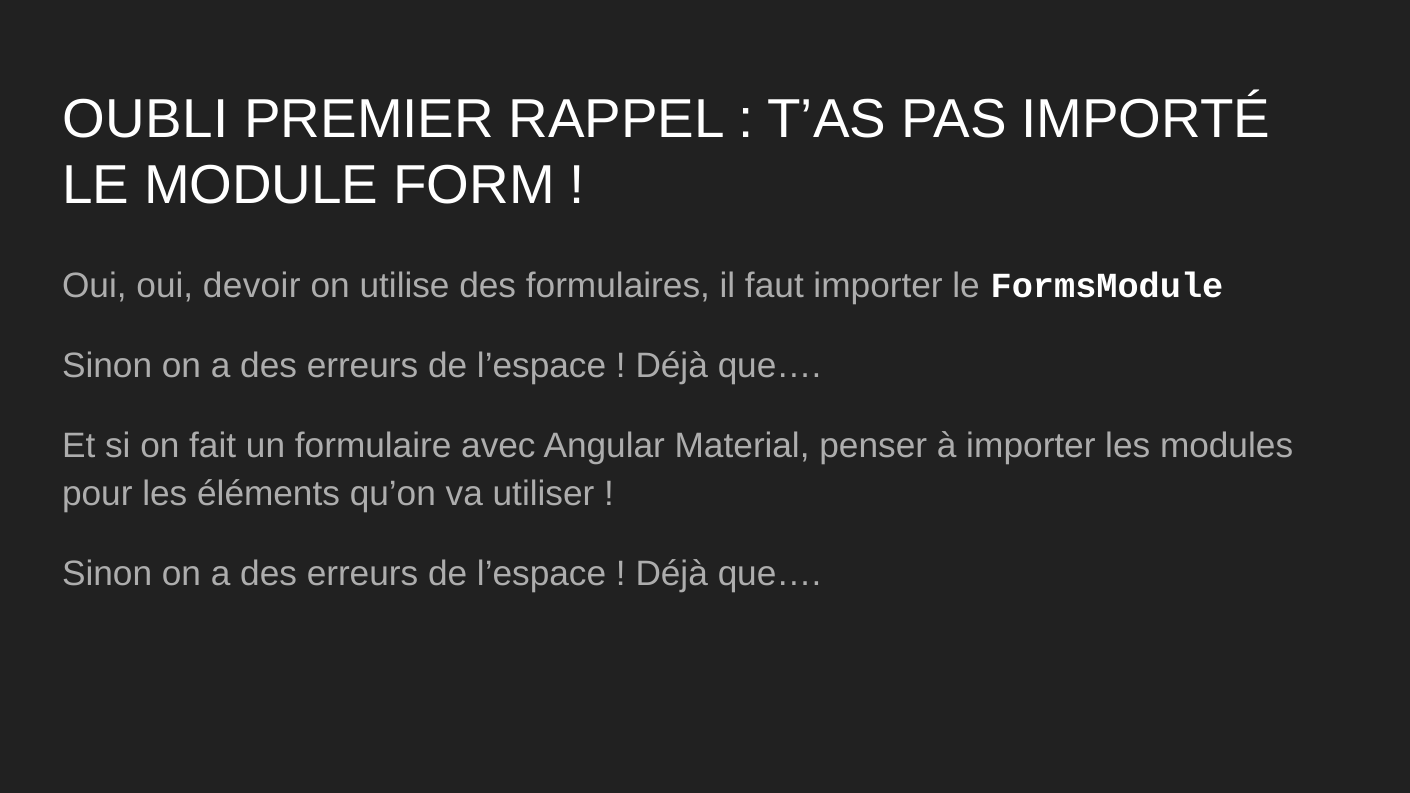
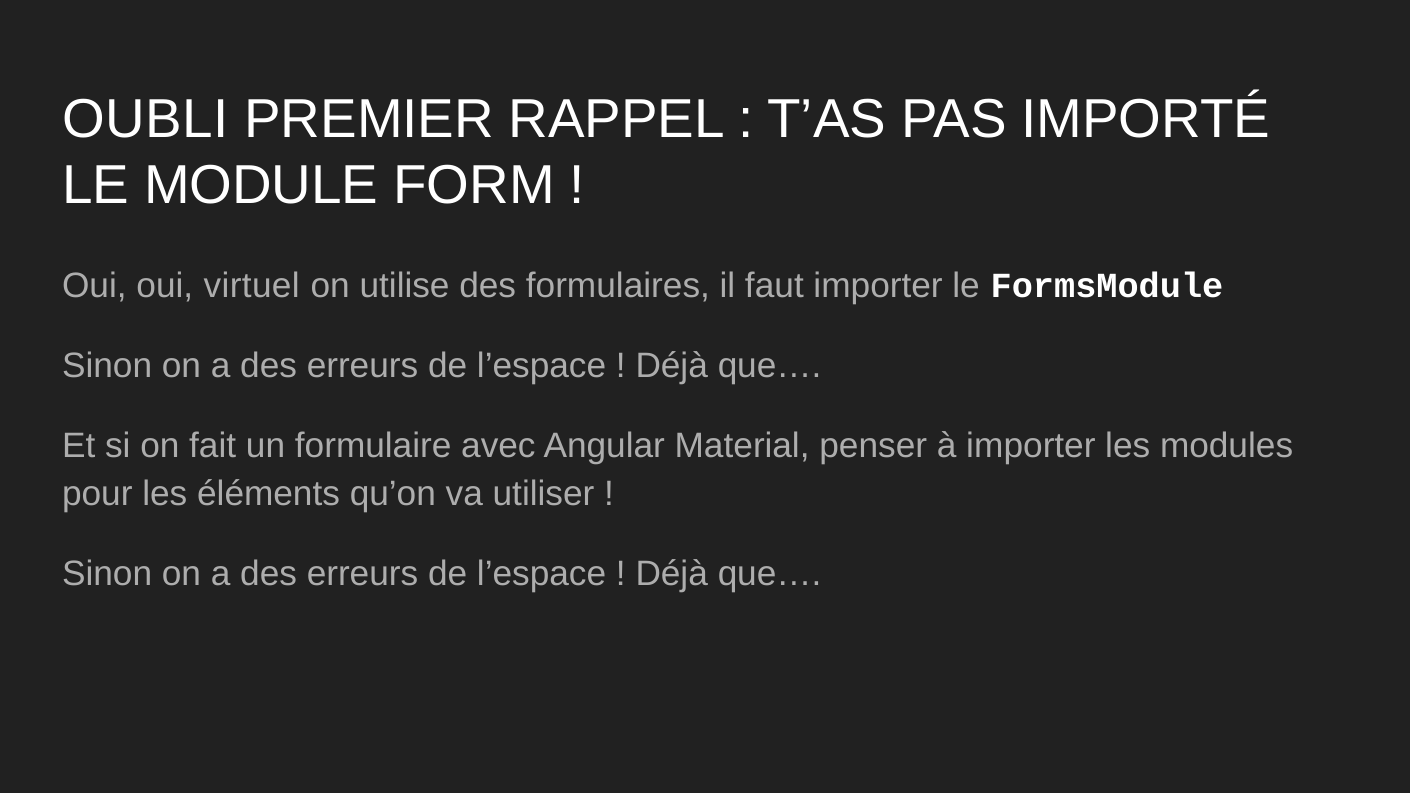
devoir: devoir -> virtuel
